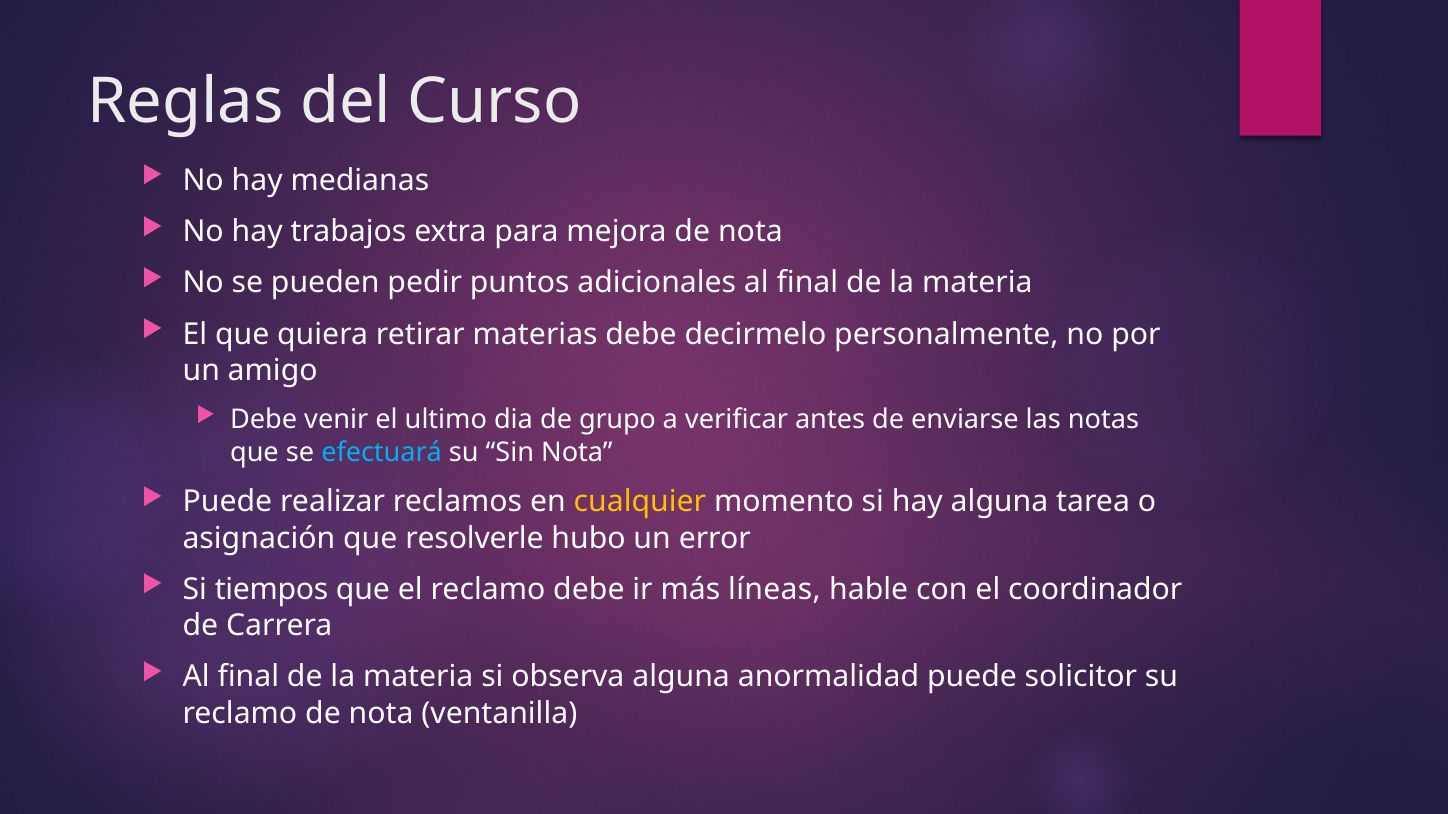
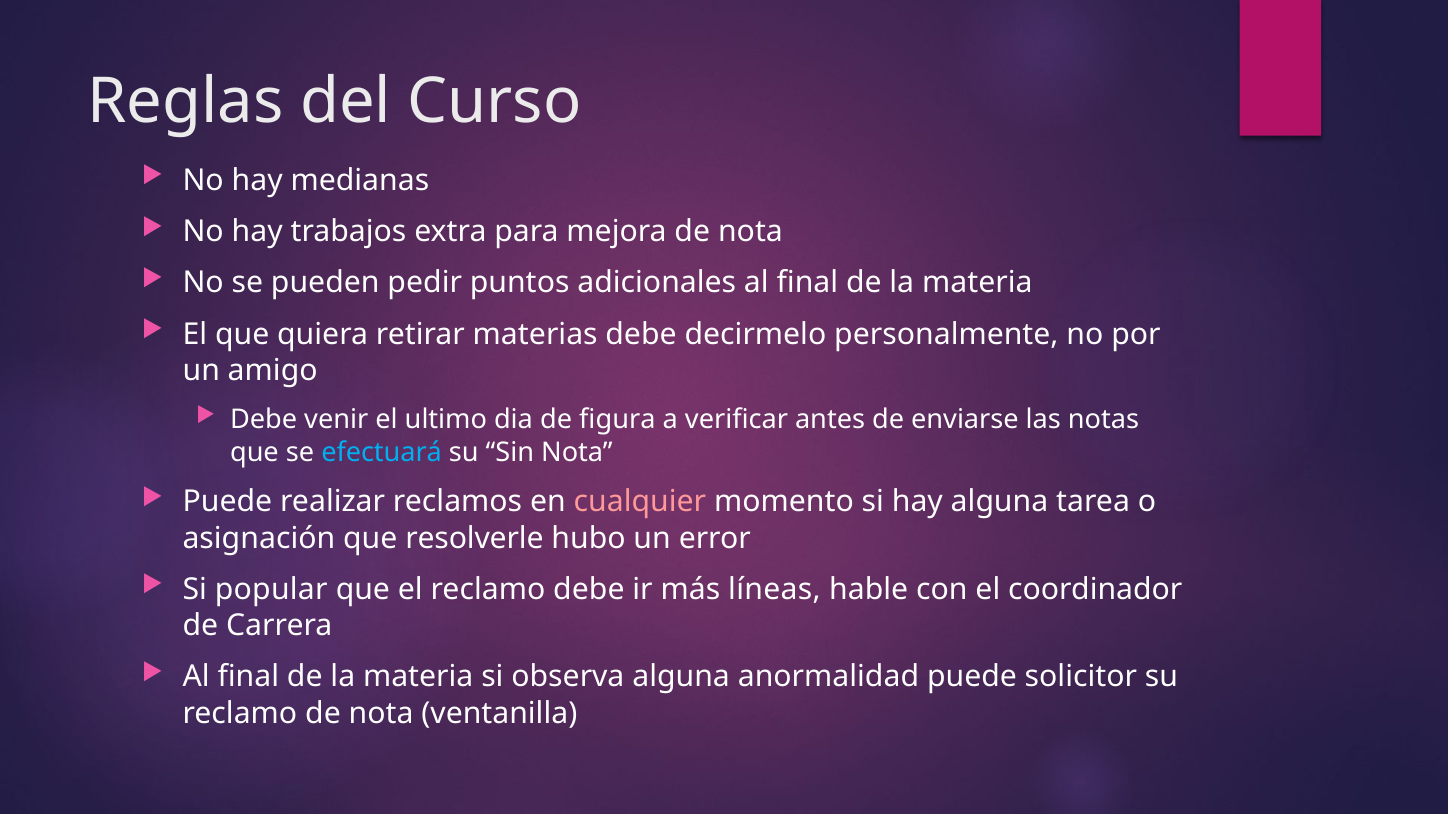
grupo: grupo -> figura
cualquier colour: yellow -> pink
tiempos: tiempos -> popular
